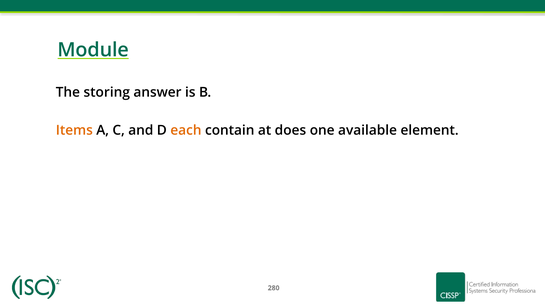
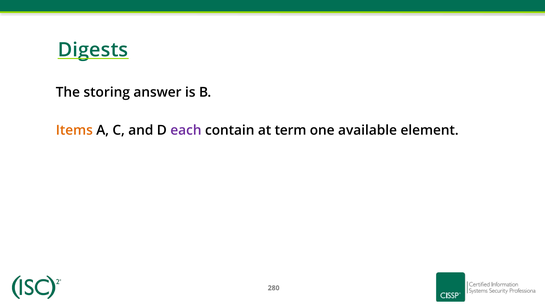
Module: Module -> Digests
each colour: orange -> purple
does: does -> term
